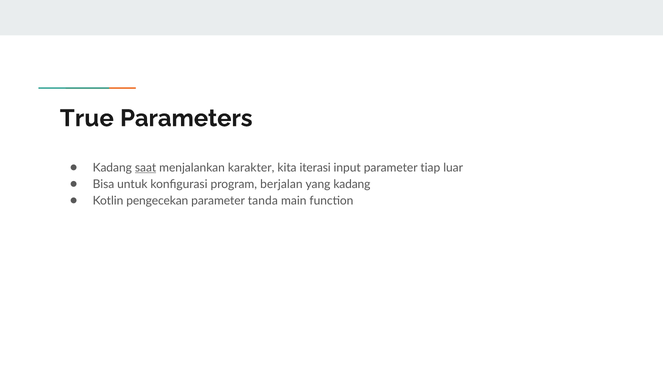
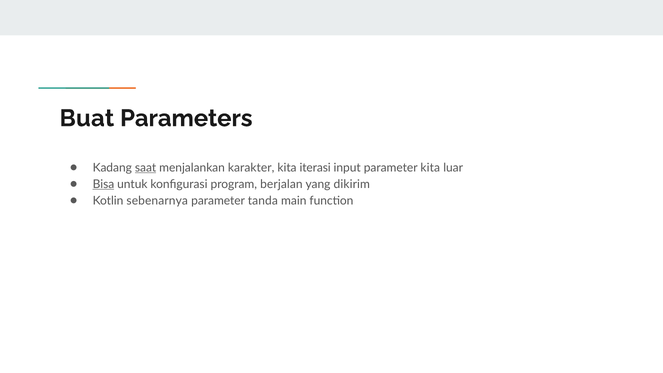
True: True -> Buat
parameter tiap: tiap -> kita
Bisa underline: none -> present
yang kadang: kadang -> dikirim
pengecekan: pengecekan -> sebenarnya
